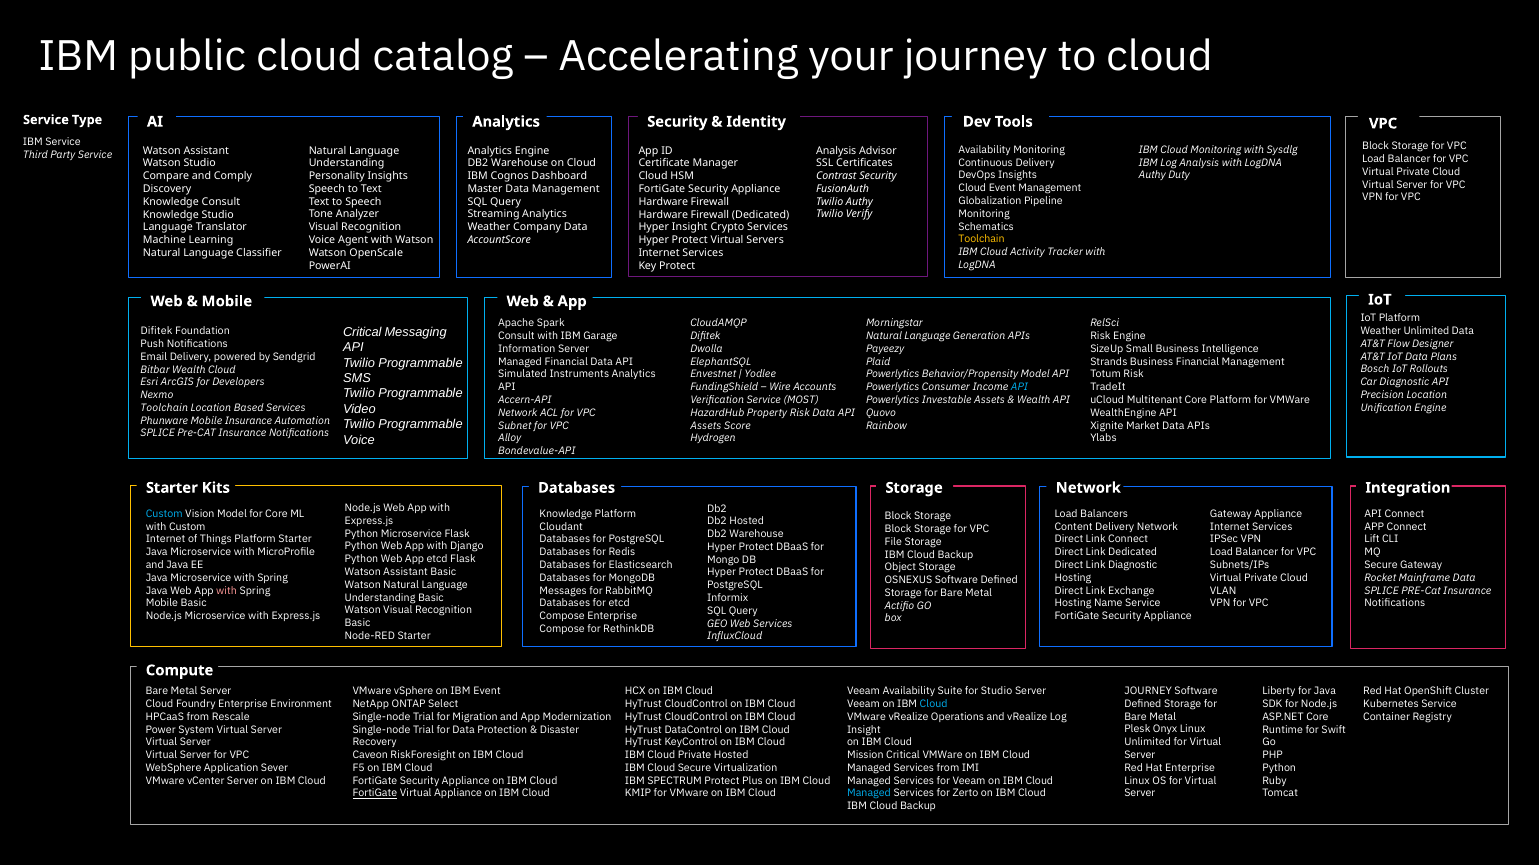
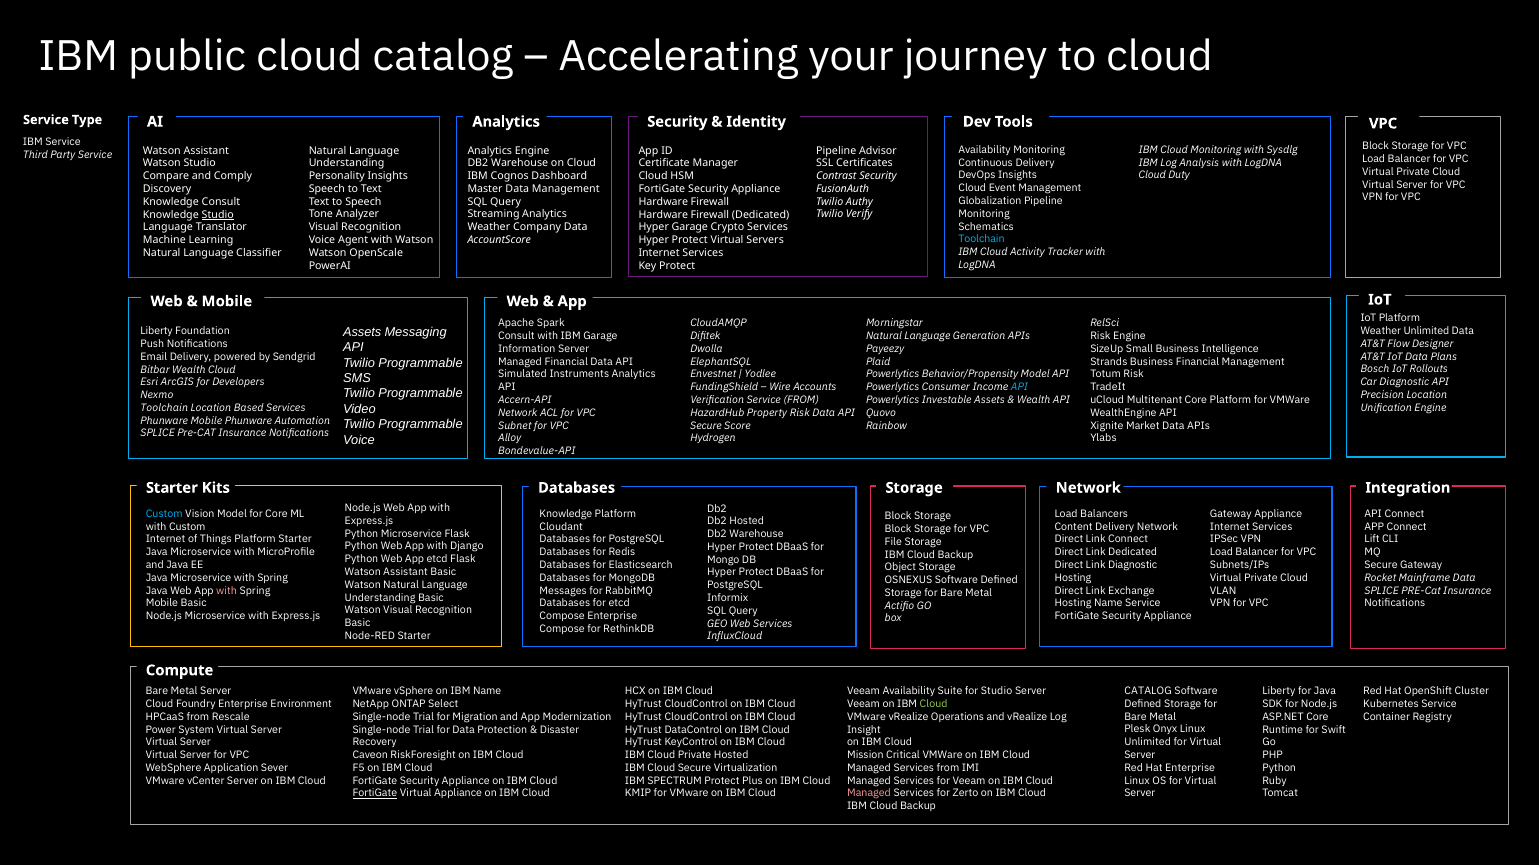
Analysis at (836, 151): Analysis -> Pipeline
Authy at (1152, 176): Authy -> Cloud
Studio at (218, 215) underline: none -> present
Hyper Insight: Insight -> Garage
Toolchain at (982, 240) colour: yellow -> light blue
Critical at (362, 332): Critical -> Assets
Difitek at (156, 332): Difitek -> Liberty
Service MOST: MOST -> FROM
Mobile Insurance: Insurance -> Phunware
Assets at (706, 426): Assets -> Secure
JOURNEY at (1148, 692): JOURNEY -> CATALOG
IBM Event: Event -> Name
Cloud at (934, 705) colour: light blue -> light green
Managed at (869, 794) colour: light blue -> pink
